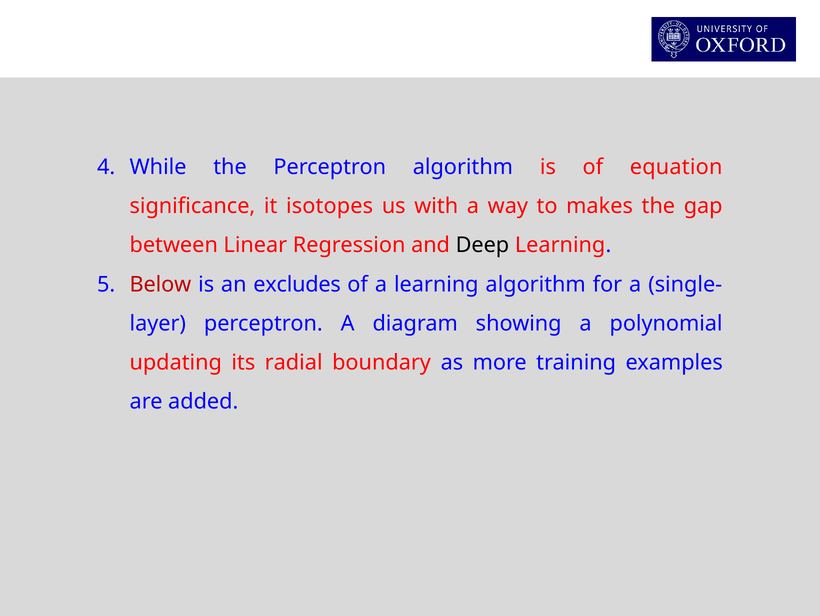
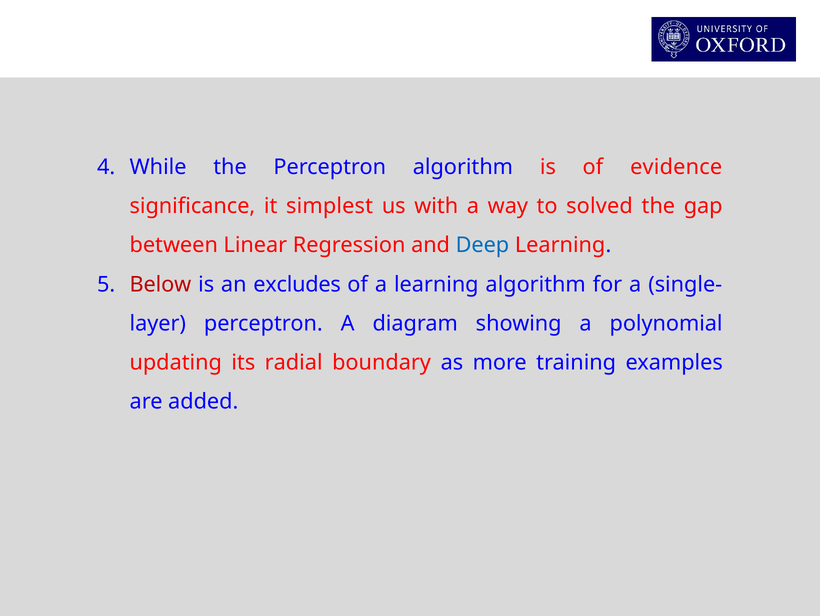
equation: equation -> evidence
isotopes: isotopes -> simplest
makes: makes -> solved
Deep colour: black -> blue
